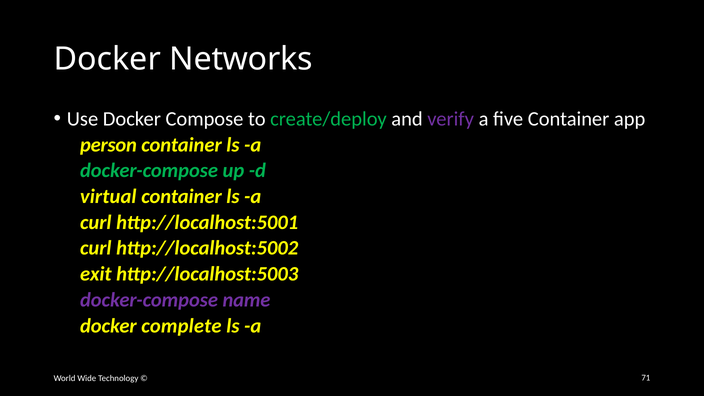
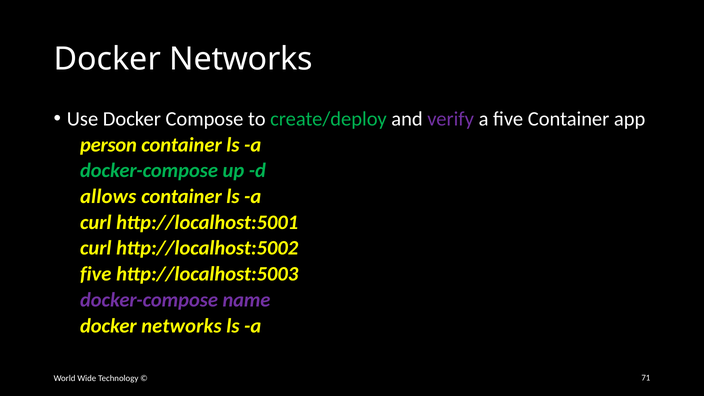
virtual: virtual -> allows
exit at (96, 274): exit -> five
complete at (181, 326): complete -> networks
